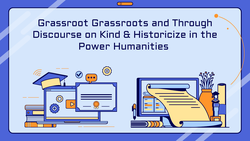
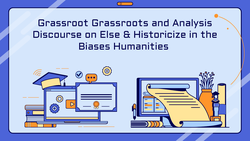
Through: Through -> Analysis
Kind: Kind -> Else
Power: Power -> Biases
